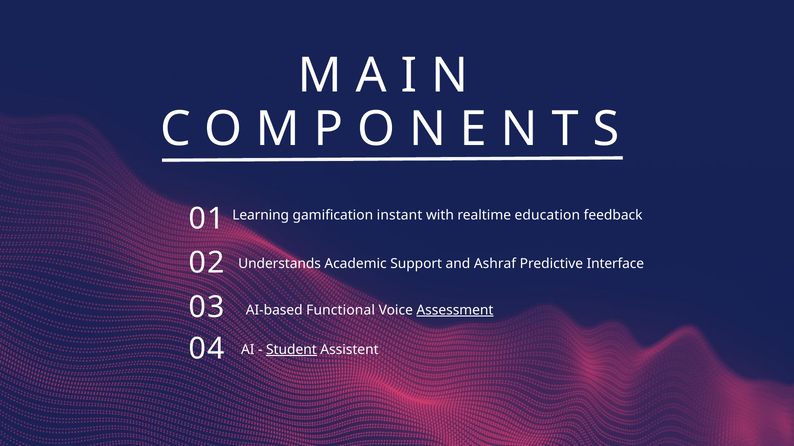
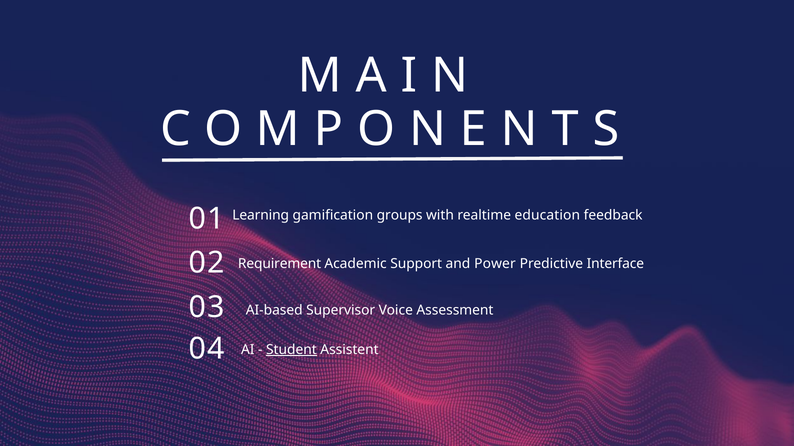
instant: instant -> groups
Understands: Understands -> Requirement
Ashraf: Ashraf -> Power
Functional: Functional -> Supervisor
Assessment underline: present -> none
